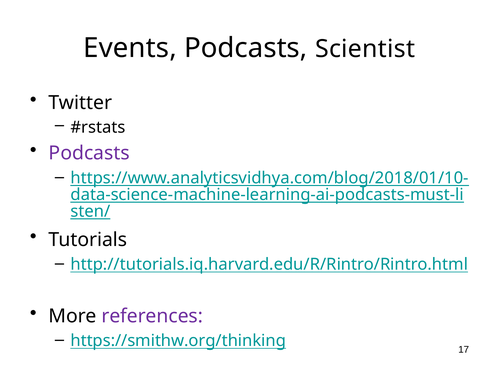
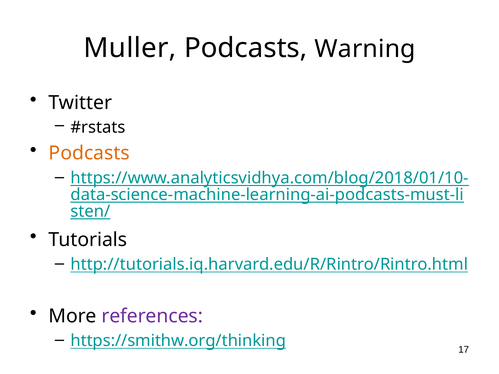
Events: Events -> Muller
Scientist: Scientist -> Warning
Podcasts at (89, 153) colour: purple -> orange
